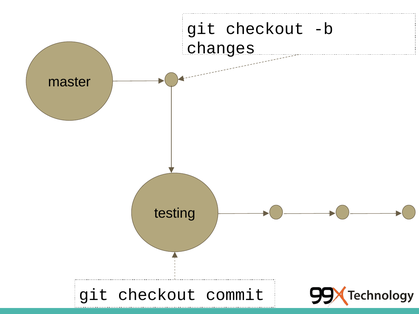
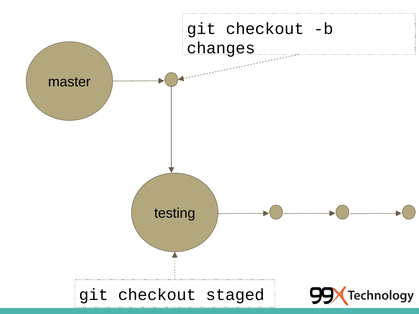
commit: commit -> staged
